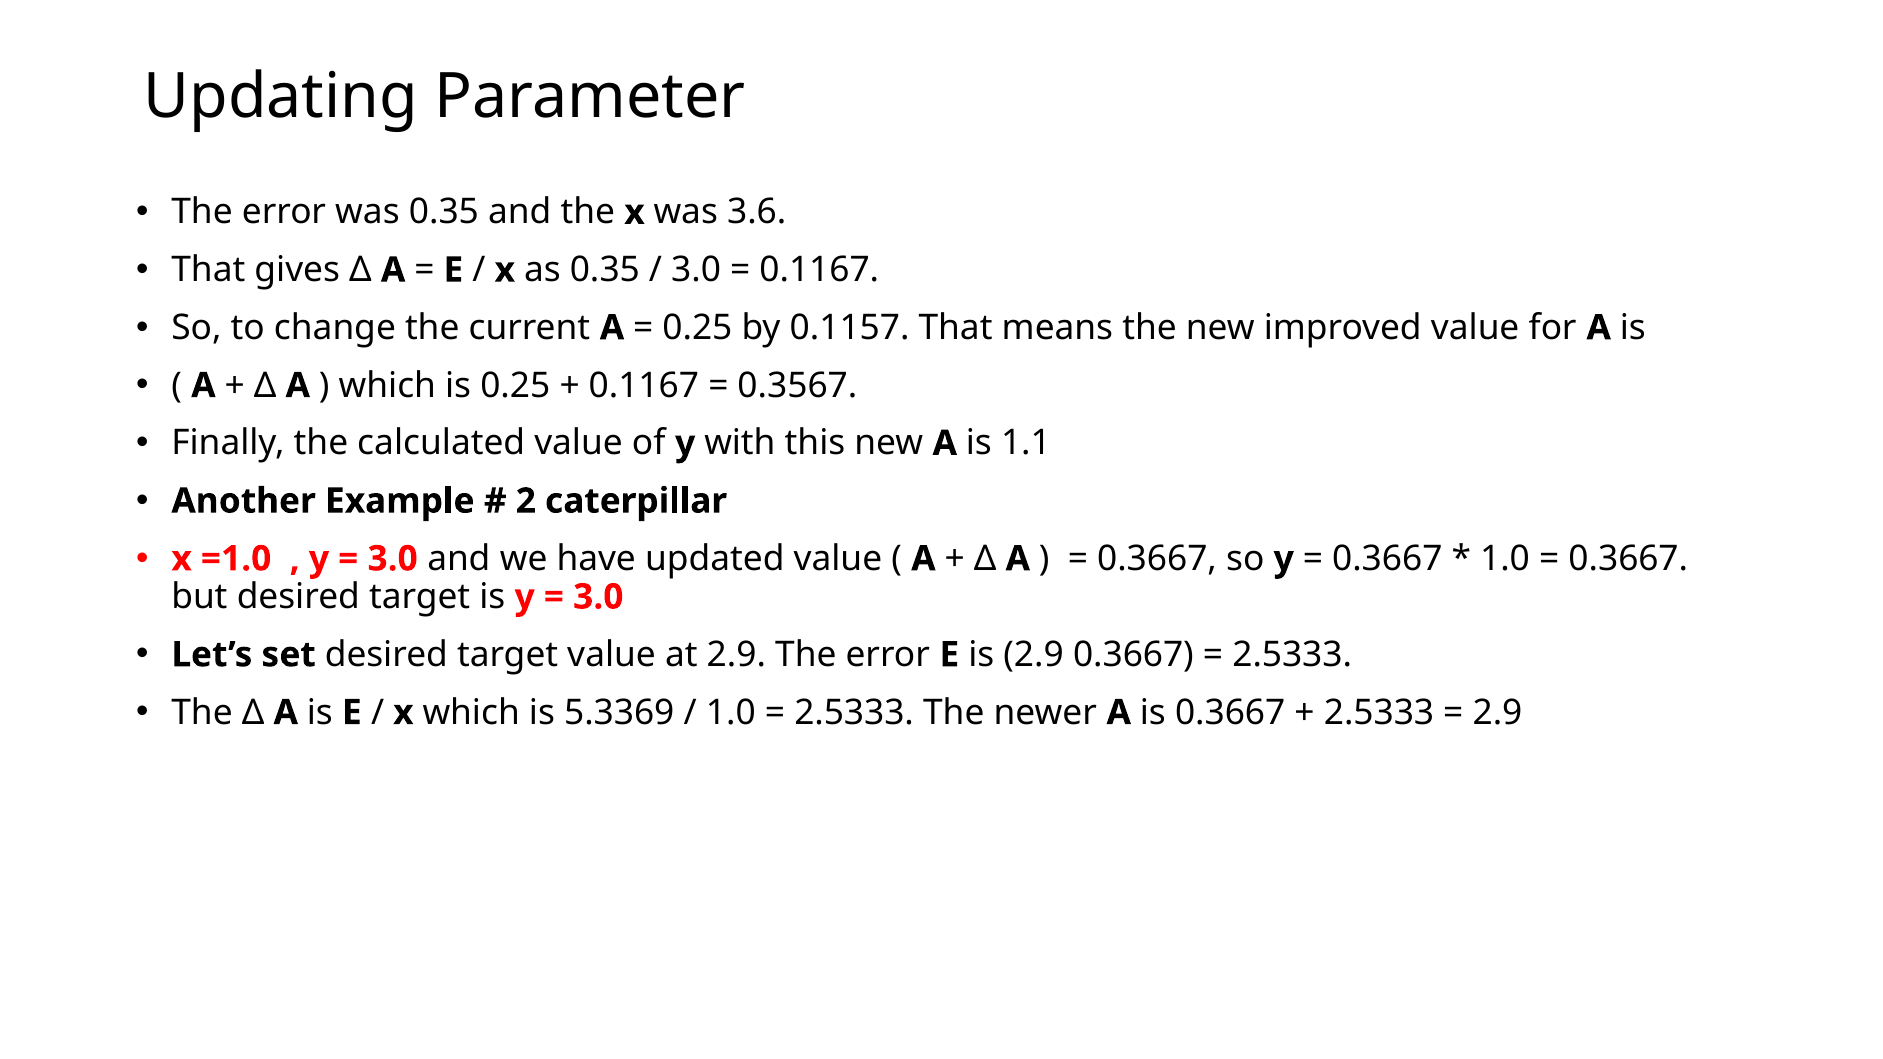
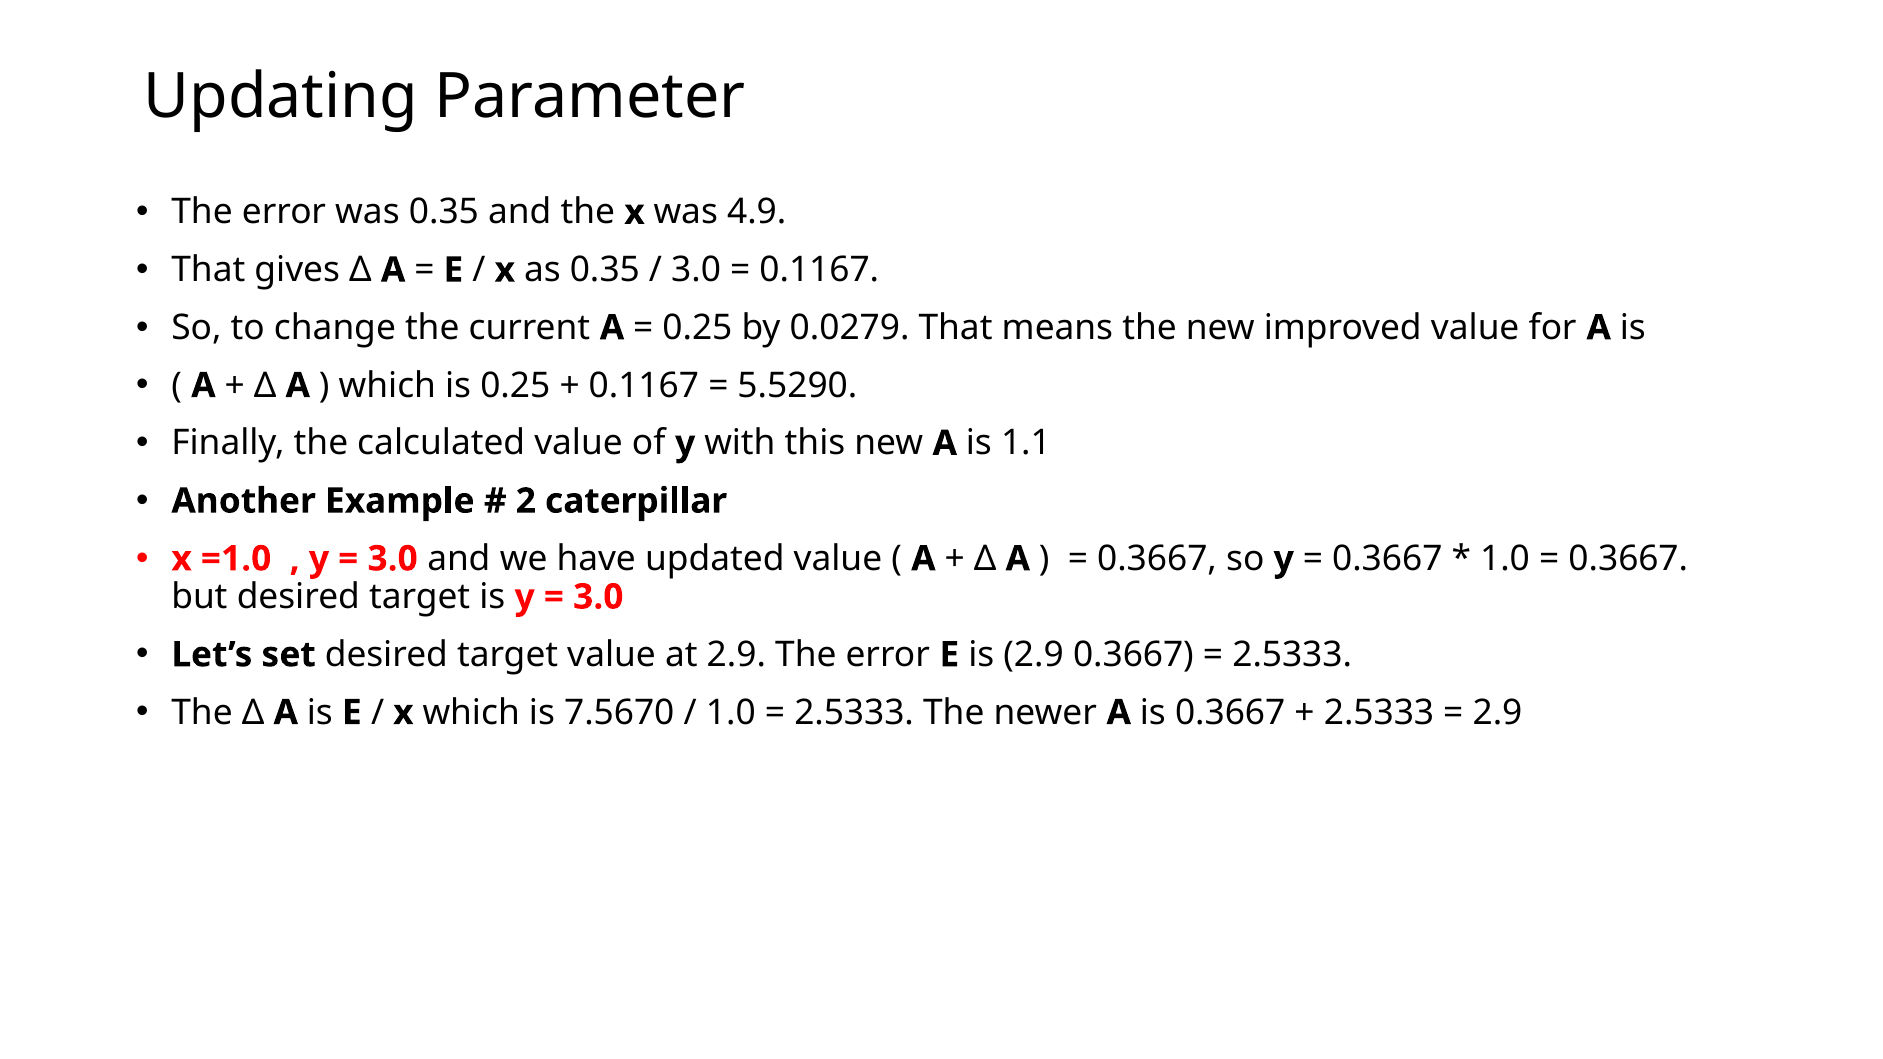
3.6: 3.6 -> 4.9
0.1157: 0.1157 -> 0.0279
0.3567: 0.3567 -> 5.5290
5.3369: 5.3369 -> 7.5670
